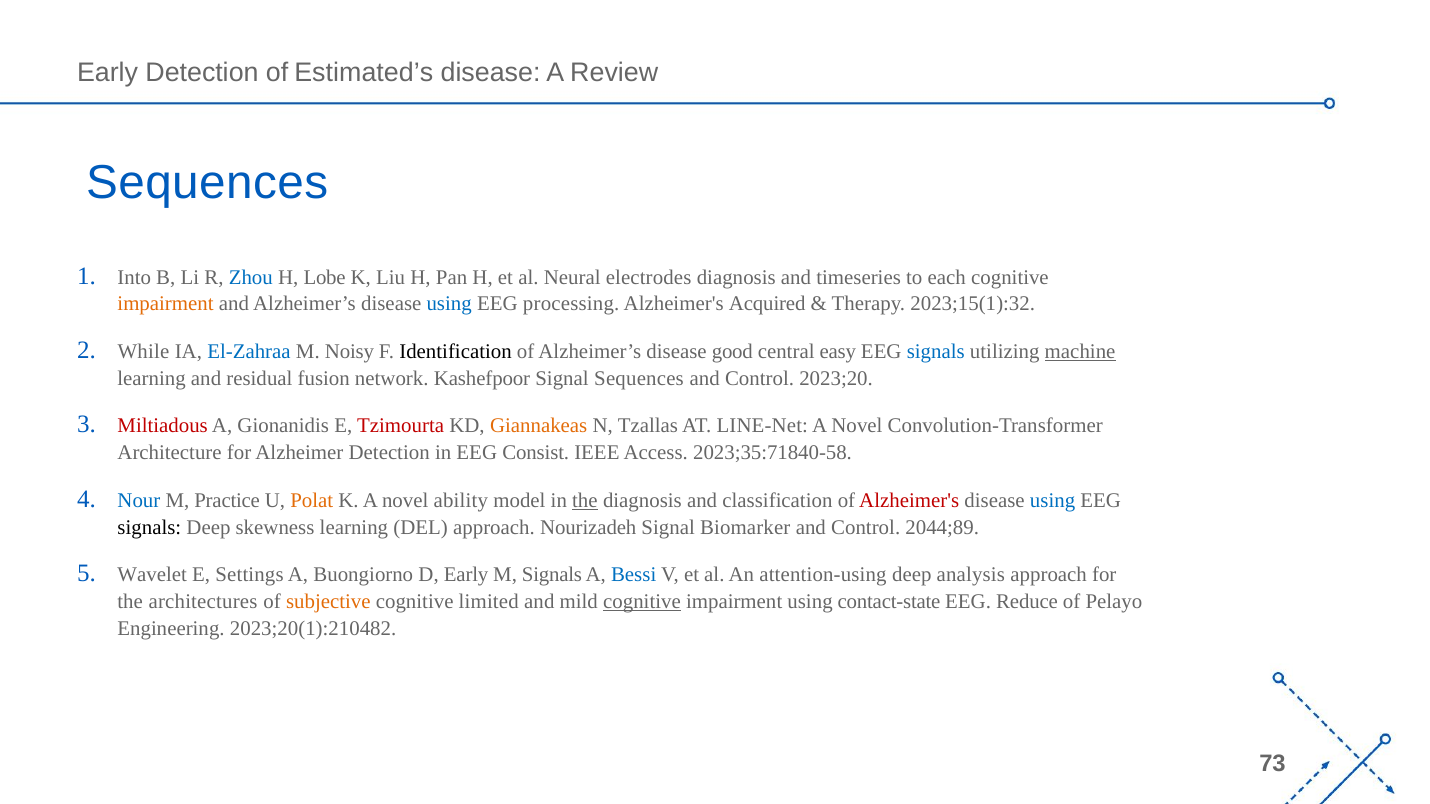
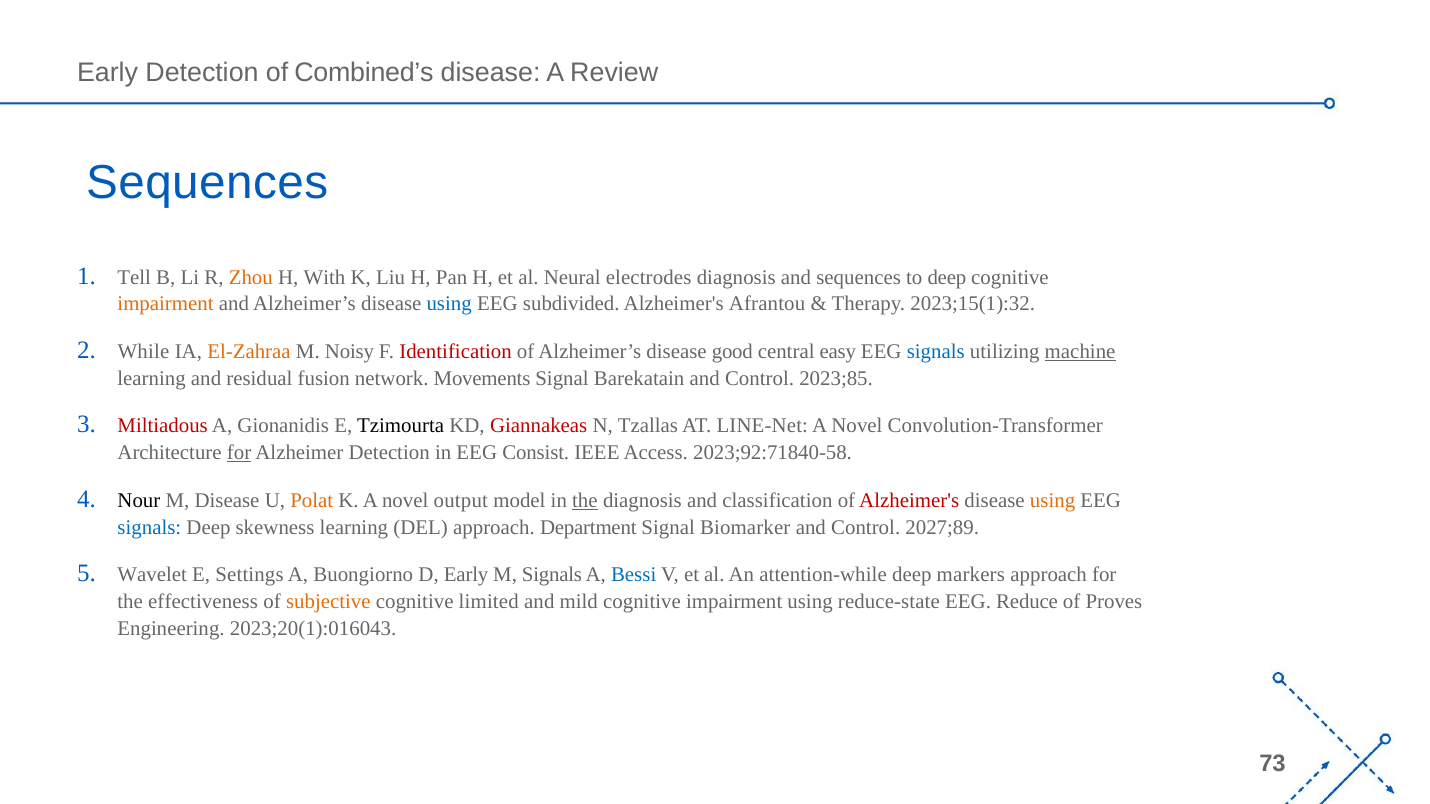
Estimated’s: Estimated’s -> Combined’s
Into: Into -> Tell
Zhou colour: blue -> orange
Lobe: Lobe -> With
and timeseries: timeseries -> sequences
to each: each -> deep
processing: processing -> subdivided
Acquired: Acquired -> Afrantou
El-Zahraa colour: blue -> orange
Identification colour: black -> red
Kashefpoor: Kashefpoor -> Movements
Signal Sequences: Sequences -> Barekatain
2023;20: 2023;20 -> 2023;85
Tzimourta colour: red -> black
Giannakeas colour: orange -> red
for at (239, 453) underline: none -> present
2023;35:71840-58: 2023;35:71840-58 -> 2023;92:71840-58
Nour colour: blue -> black
M Practice: Practice -> Disease
ability: ability -> output
using at (1053, 501) colour: blue -> orange
signals at (149, 527) colour: black -> blue
Nourizadeh: Nourizadeh -> Department
2044;89: 2044;89 -> 2027;89
attention-using: attention-using -> attention-while
analysis: analysis -> markers
architectures: architectures -> effectiveness
cognitive at (642, 602) underline: present -> none
contact-state: contact-state -> reduce-state
Pelayo: Pelayo -> Proves
2023;20(1):210482: 2023;20(1):210482 -> 2023;20(1):016043
